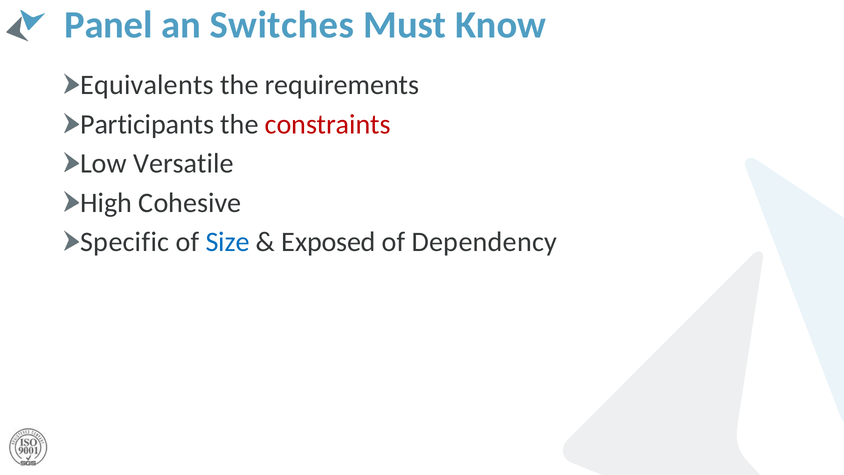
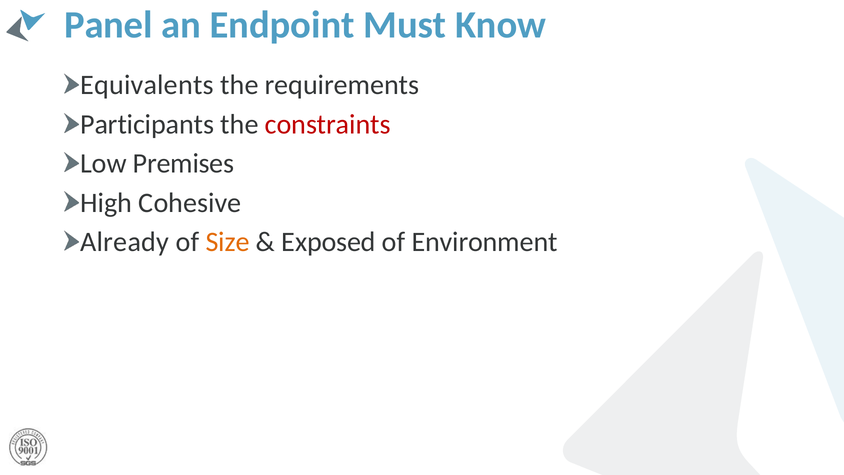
Switches: Switches -> Endpoint
Versatile: Versatile -> Premises
Specific: Specific -> Already
Size colour: blue -> orange
Dependency: Dependency -> Environment
